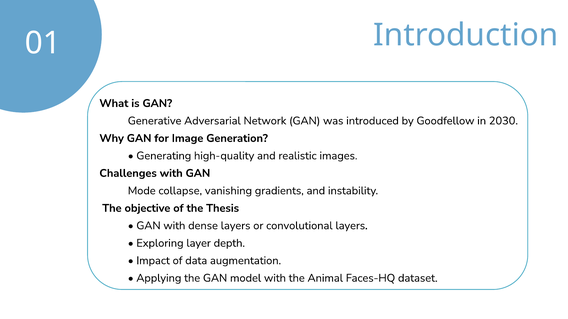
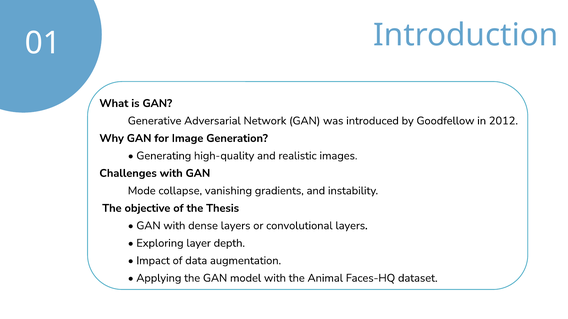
2030: 2030 -> 2012
